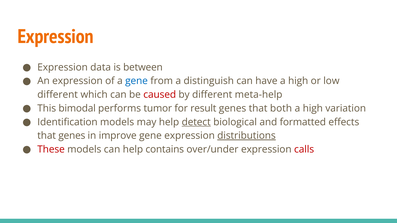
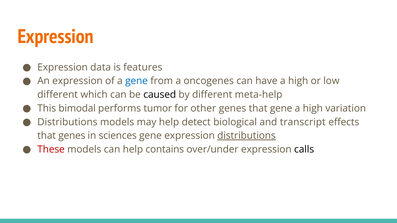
between: between -> features
distinguish: distinguish -> oncogenes
caused colour: red -> black
result: result -> other
that both: both -> gene
Identification at (67, 122): Identification -> Distributions
detect underline: present -> none
formatted: formatted -> transcript
improve: improve -> sciences
calls colour: red -> black
